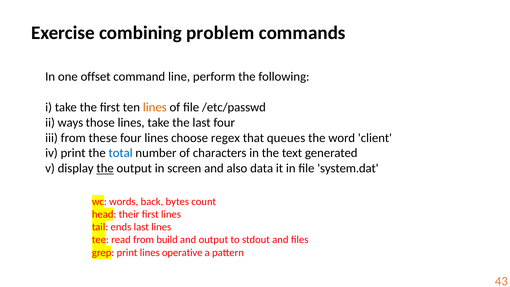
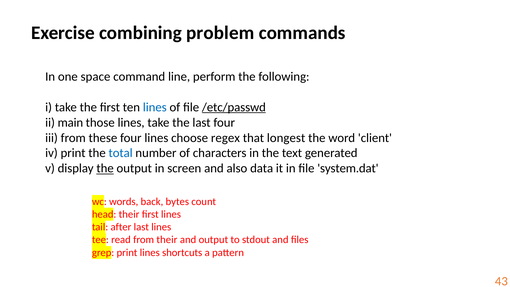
offset: offset -> space
lines at (155, 107) colour: orange -> blue
/etc/passwd underline: none -> present
ways: ways -> main
queues: queues -> longest
ends: ends -> after
from build: build -> their
operative: operative -> shortcuts
